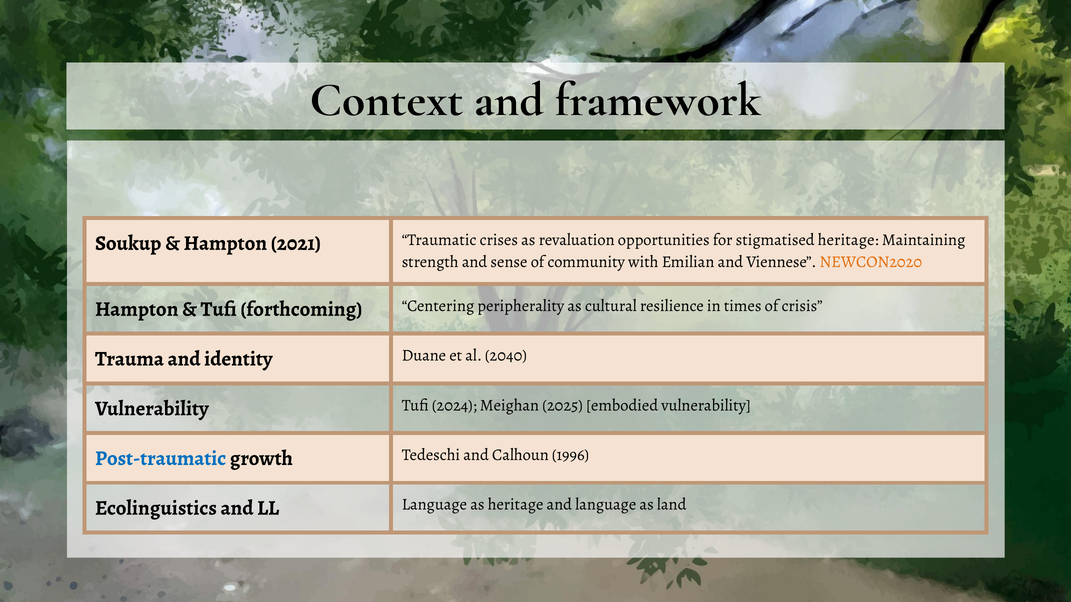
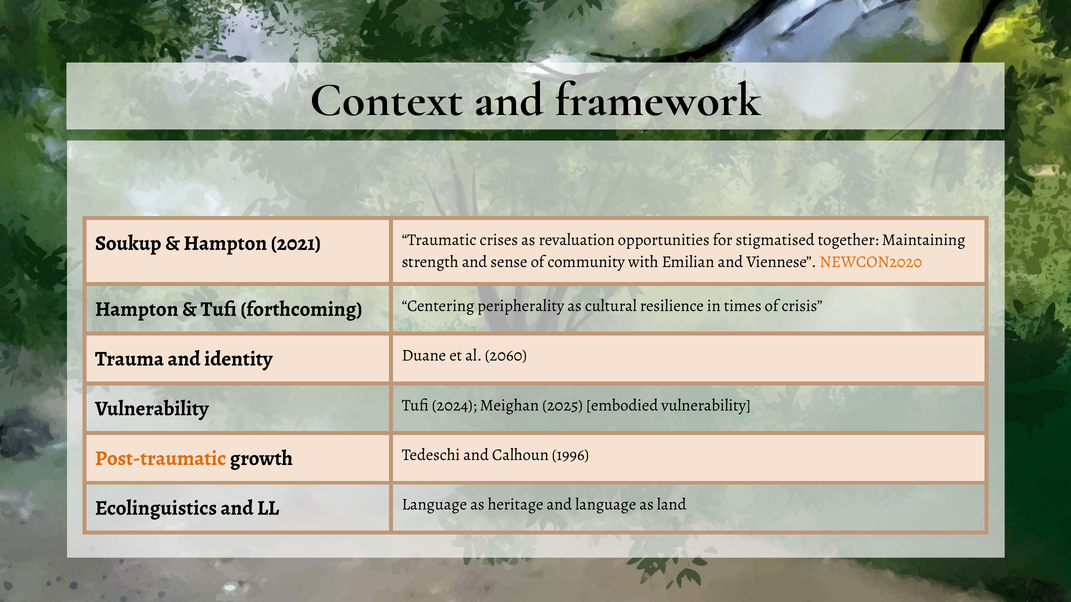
stigmatised heritage: heritage -> together
2040: 2040 -> 2060
Post-traumatic colour: blue -> orange
